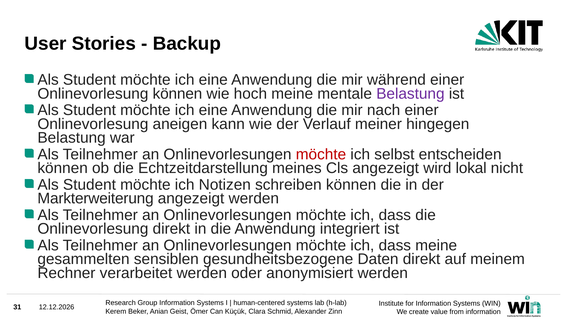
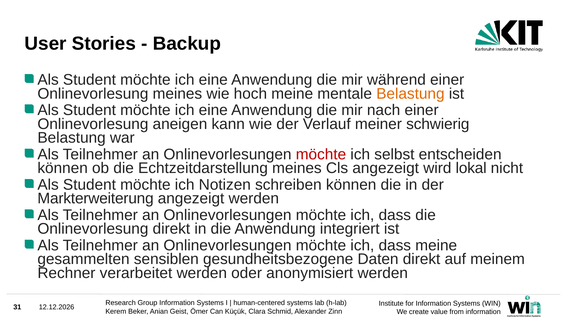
Onlinevorlesung können: können -> meines
Belastung at (410, 94) colour: purple -> orange
hingegen: hingegen -> schwierig
